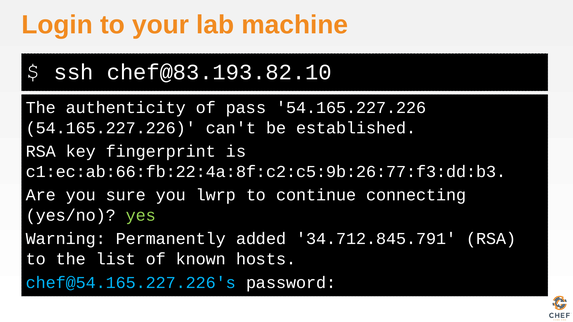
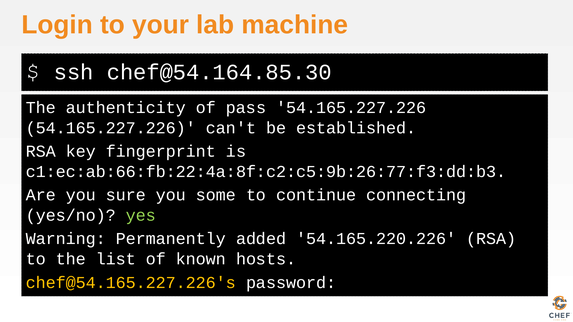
chef@83.193.82.10: chef@83.193.82.10 -> chef@54.164.85.30
lwrp: lwrp -> some
34.712.845.791: 34.712.845.791 -> 54.165.220.226
chef@54.165.227.226's colour: light blue -> yellow
